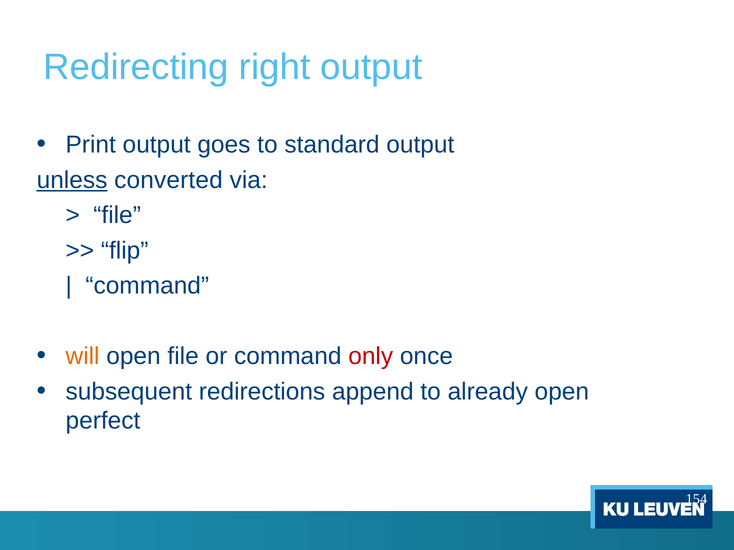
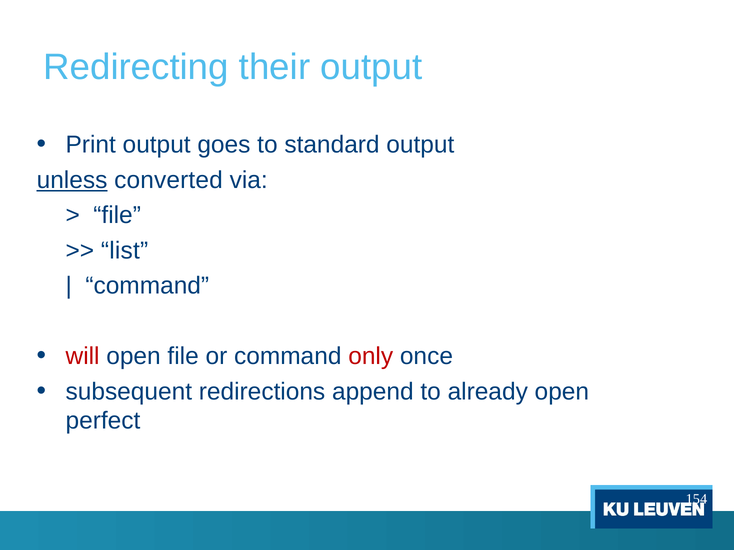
right: right -> their
flip: flip -> list
will colour: orange -> red
